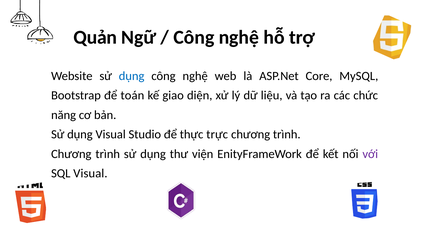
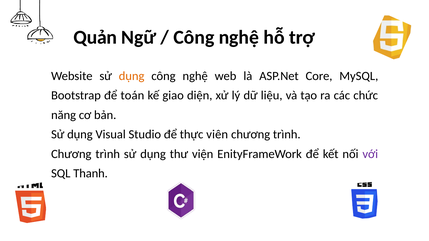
dụng at (132, 76) colour: blue -> orange
trực: trực -> viên
SQL Visual: Visual -> Thanh
